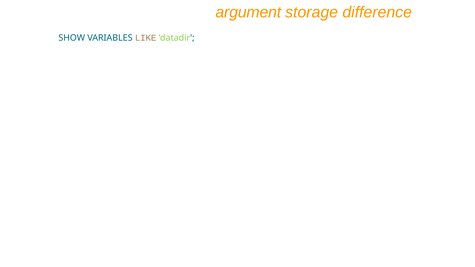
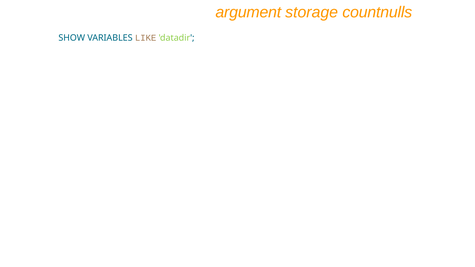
difference: difference -> countnulls
